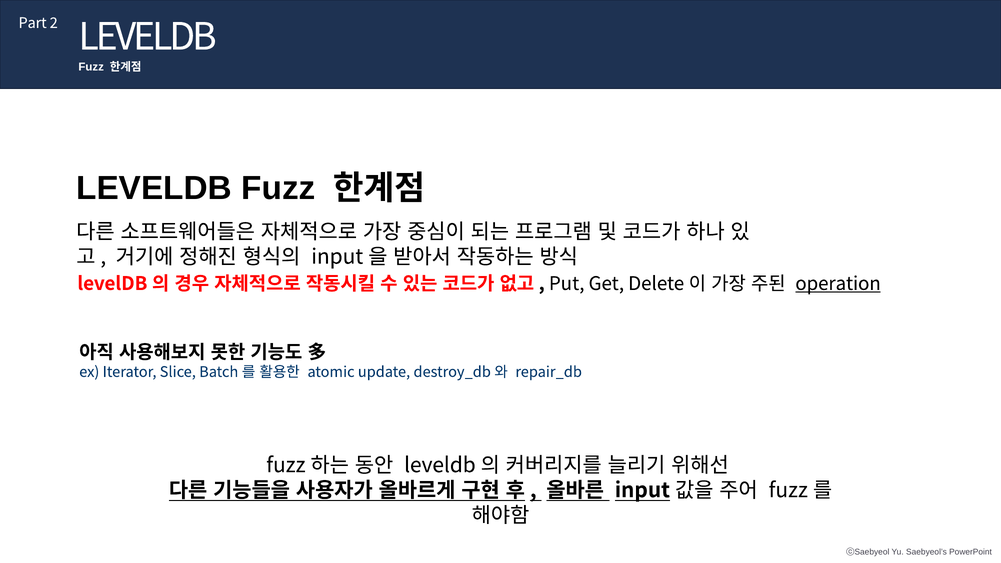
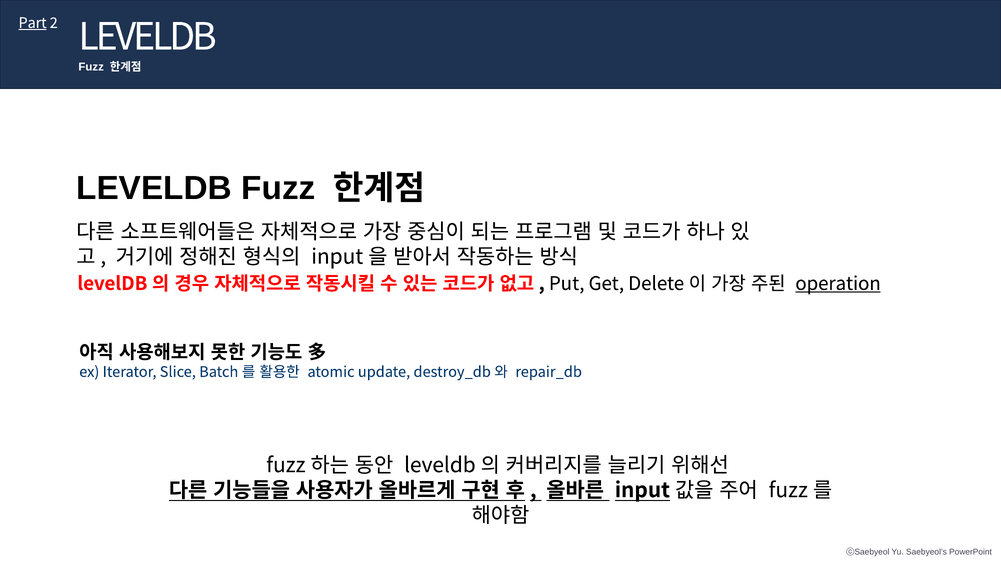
Part underline: none -> present
